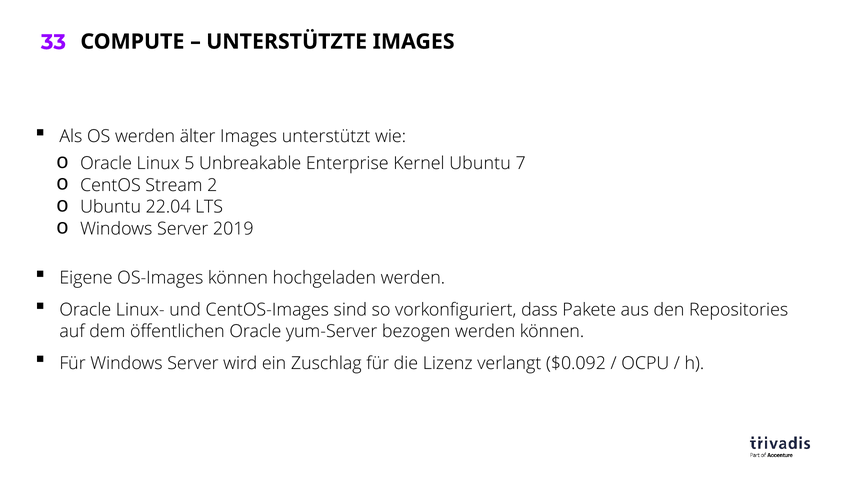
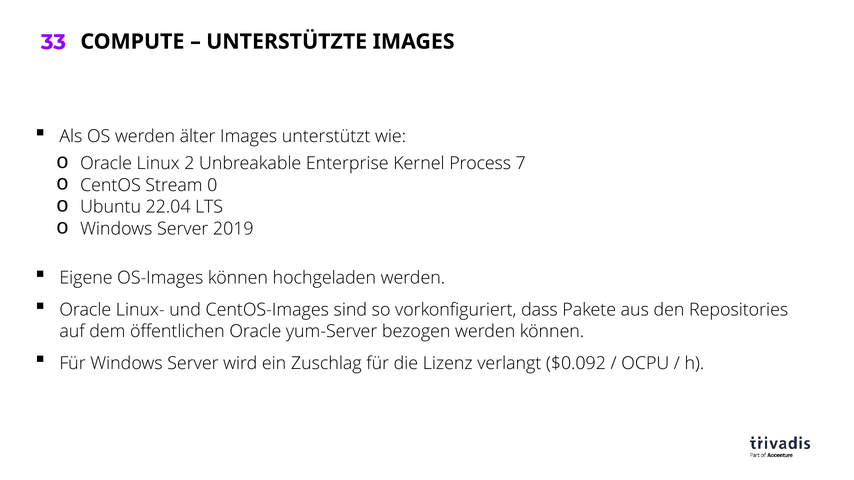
5: 5 -> 2
Kernel Ubuntu: Ubuntu -> Process
2: 2 -> 0
